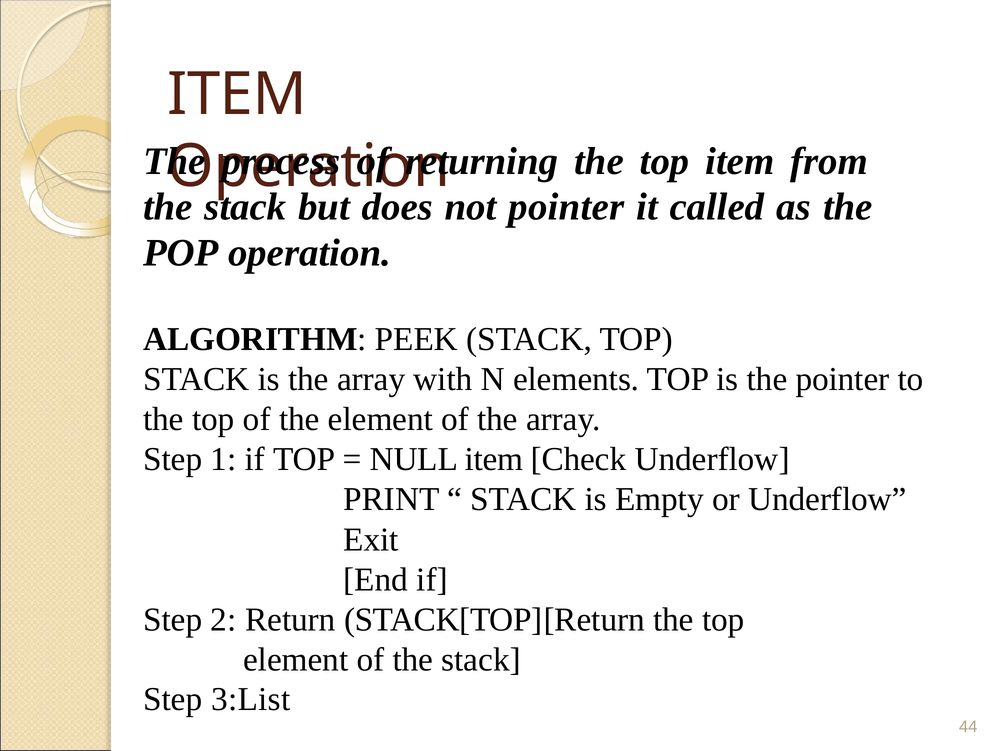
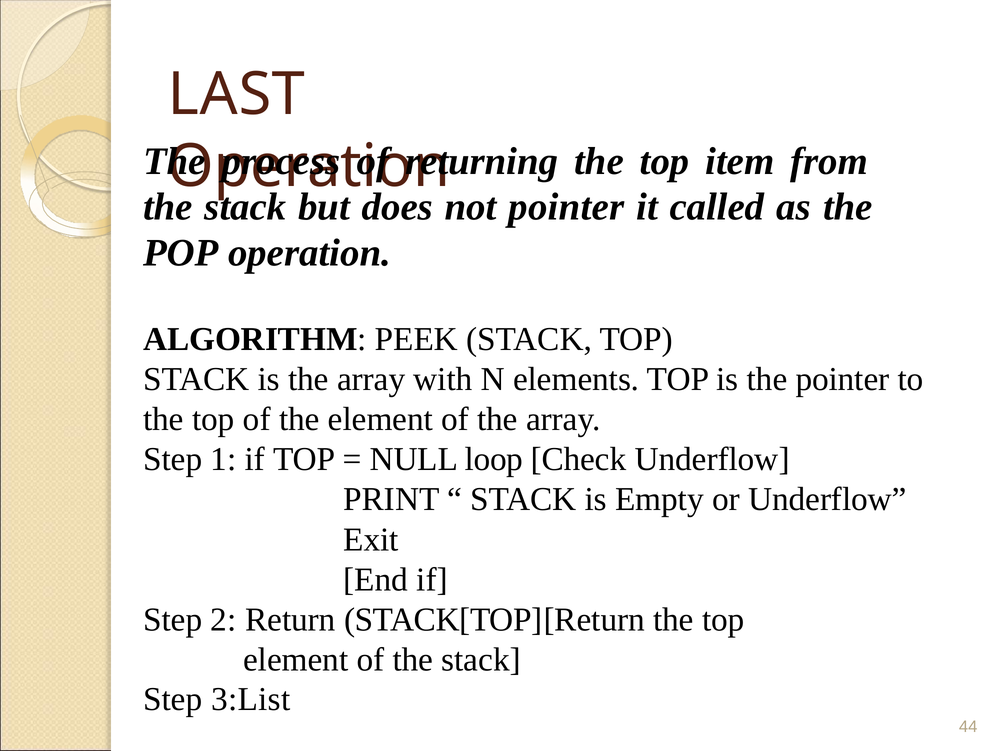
ITEM at (237, 95): ITEM -> LAST
NULL item: item -> loop
